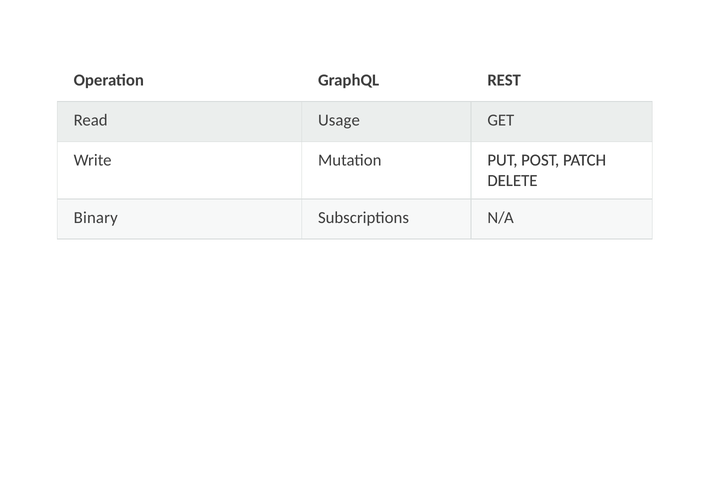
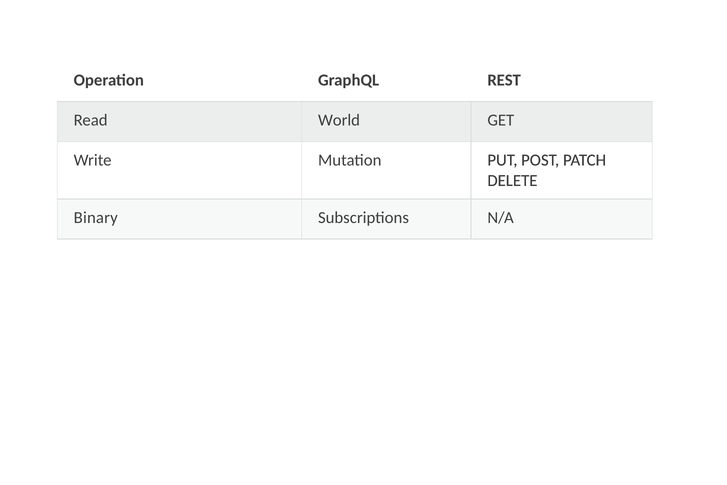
Usage: Usage -> World
